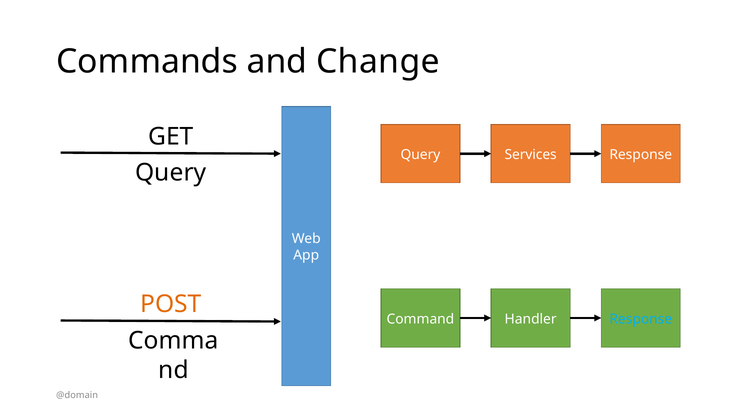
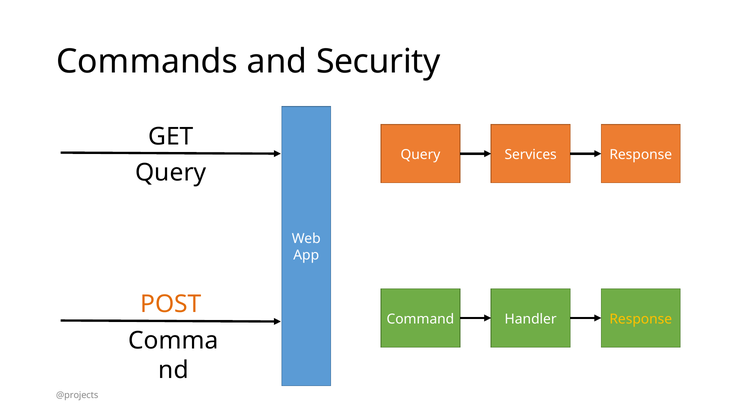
Change: Change -> Security
Response at (641, 319) colour: light blue -> yellow
@domain: @domain -> @projects
